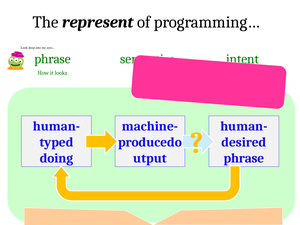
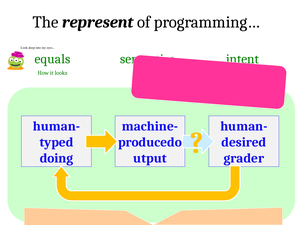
phrase at (53, 59): phrase -> equals
phrase at (244, 158): phrase -> grader
